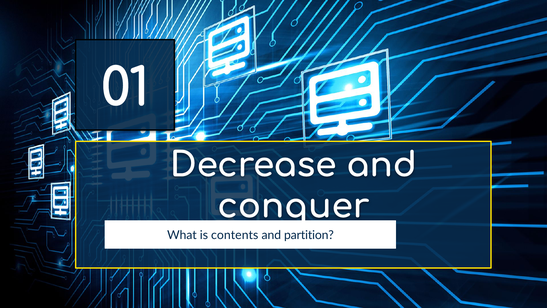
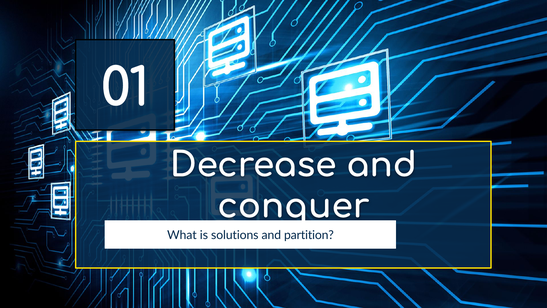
contents: contents -> solutions
